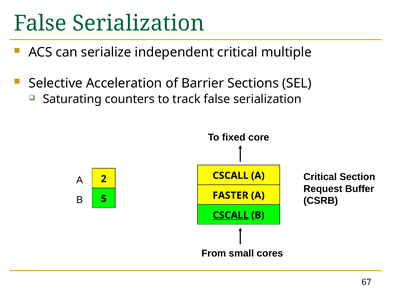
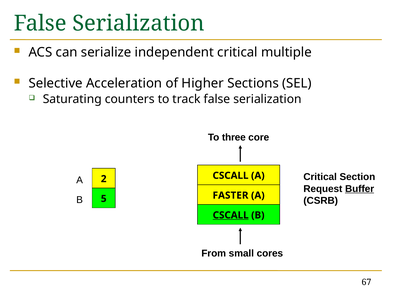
Barrier: Barrier -> Higher
fixed: fixed -> three
Buffer underline: none -> present
